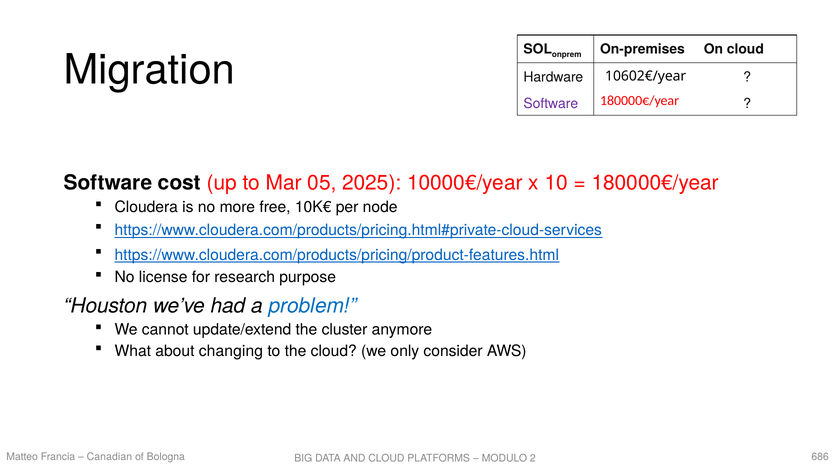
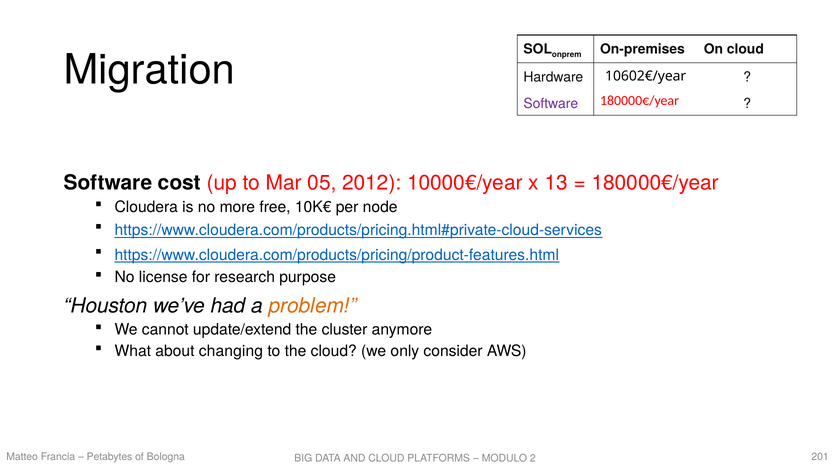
2025: 2025 -> 2012
10: 10 -> 13
problem colour: blue -> orange
Canadian: Canadian -> Petabytes
686: 686 -> 201
